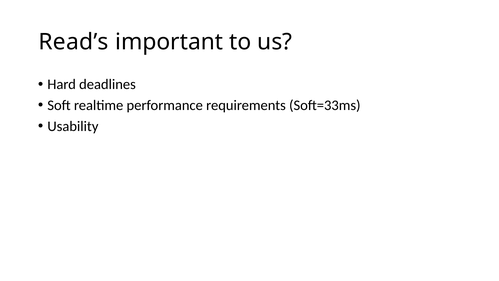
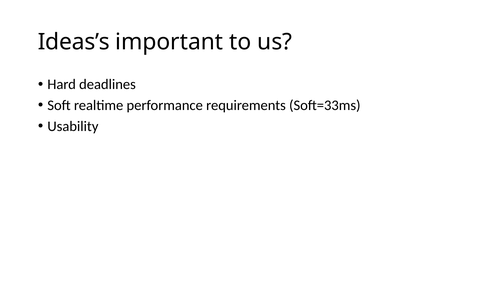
Read’s: Read’s -> Ideas’s
